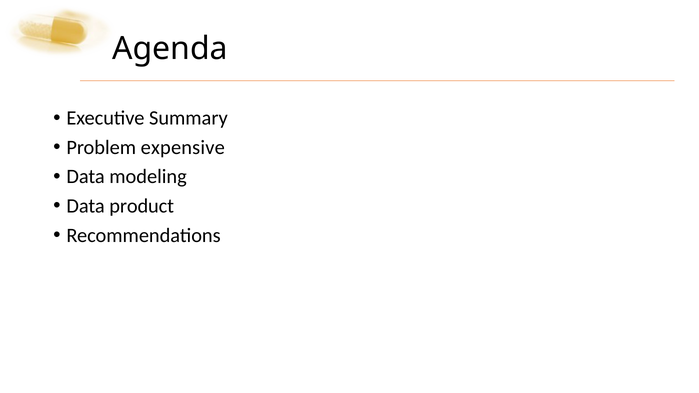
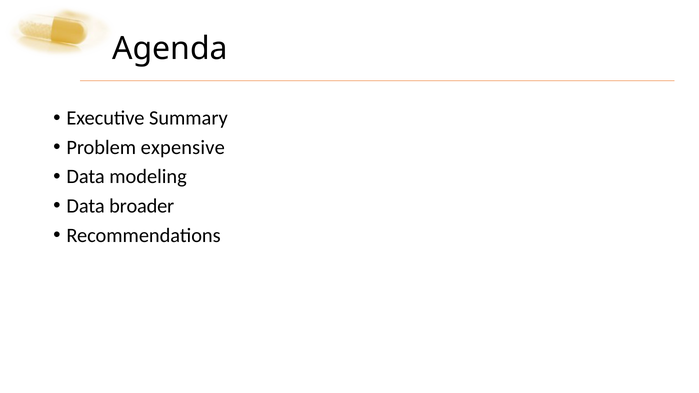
product: product -> broader
